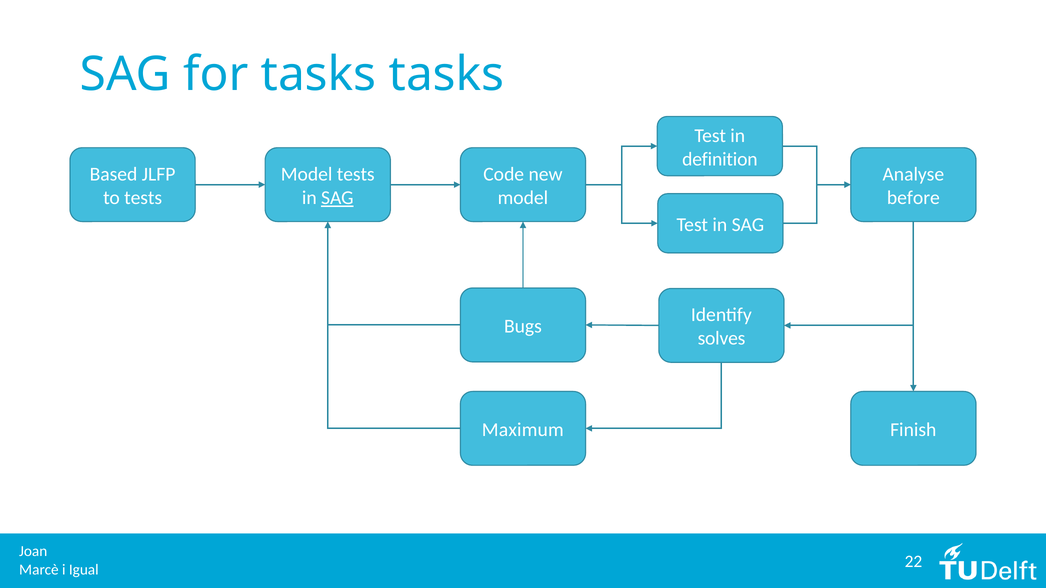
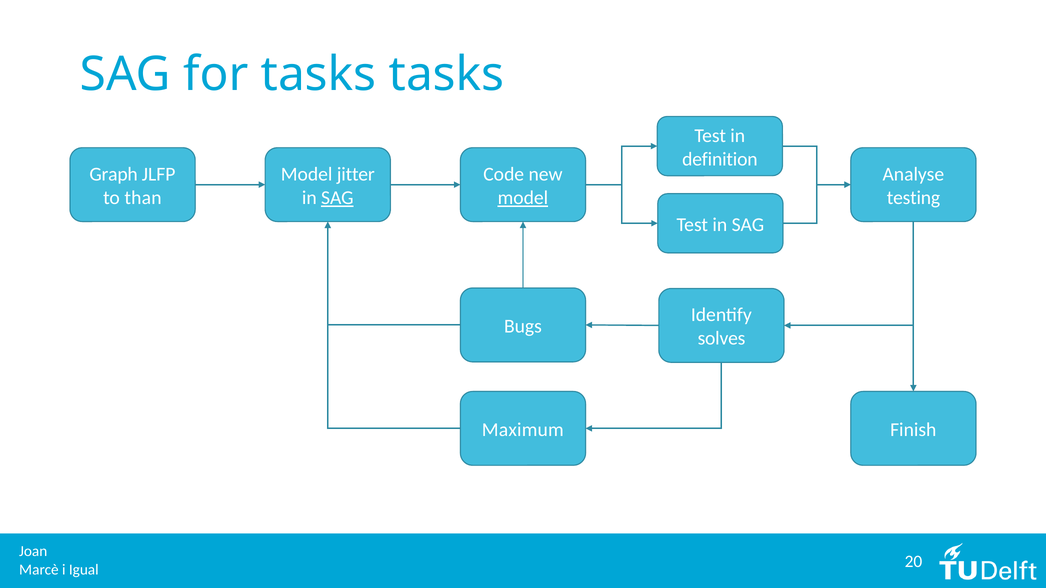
Based: Based -> Graph
Model tests: tests -> jitter
to tests: tests -> than
model at (523, 198) underline: none -> present
before: before -> testing
22: 22 -> 20
